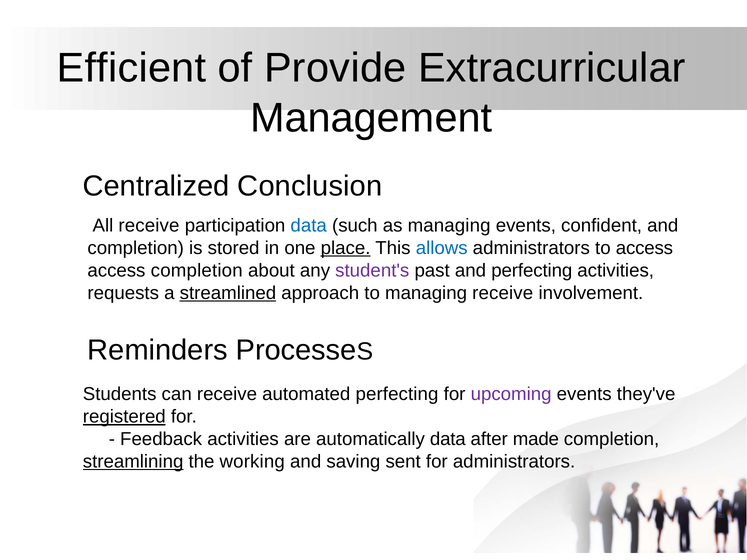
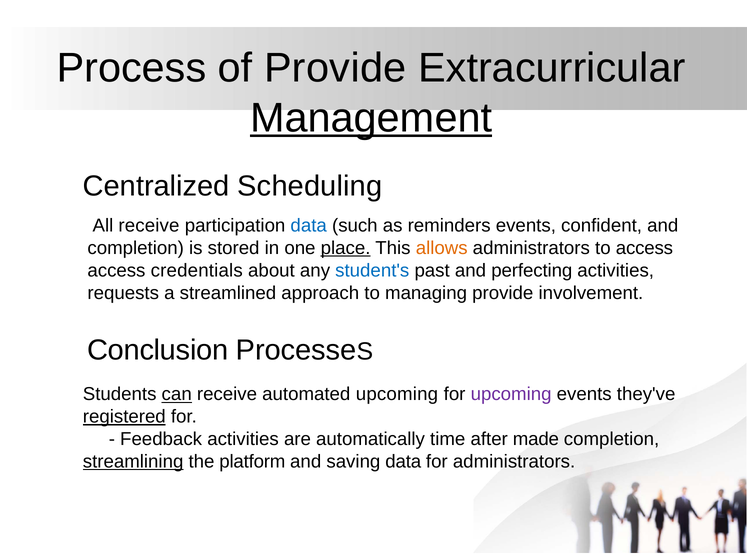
Efficient: Efficient -> Process
Management underline: none -> present
Conclusion: Conclusion -> Scheduling
as managing: managing -> reminders
allows colour: blue -> orange
access completion: completion -> credentials
student's colour: purple -> blue
streamlined underline: present -> none
managing receive: receive -> provide
Reminders: Reminders -> Conclusion
can underline: none -> present
automated perfecting: perfecting -> upcoming
automatically data: data -> time
working: working -> platform
saving sent: sent -> data
